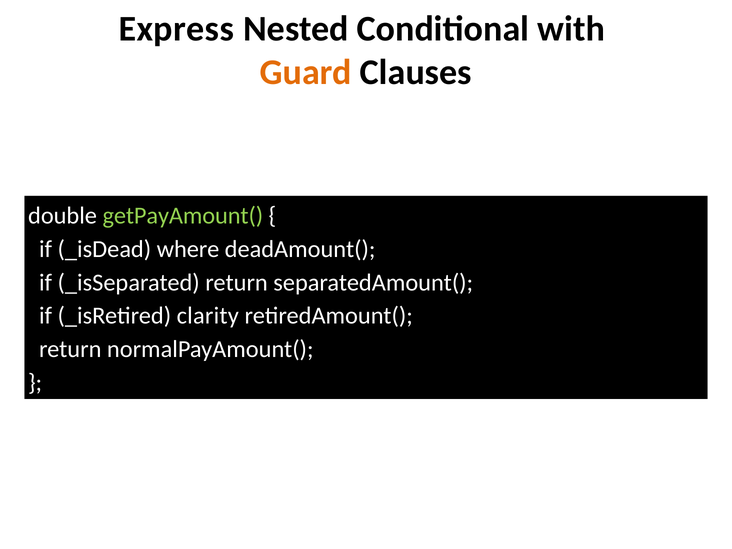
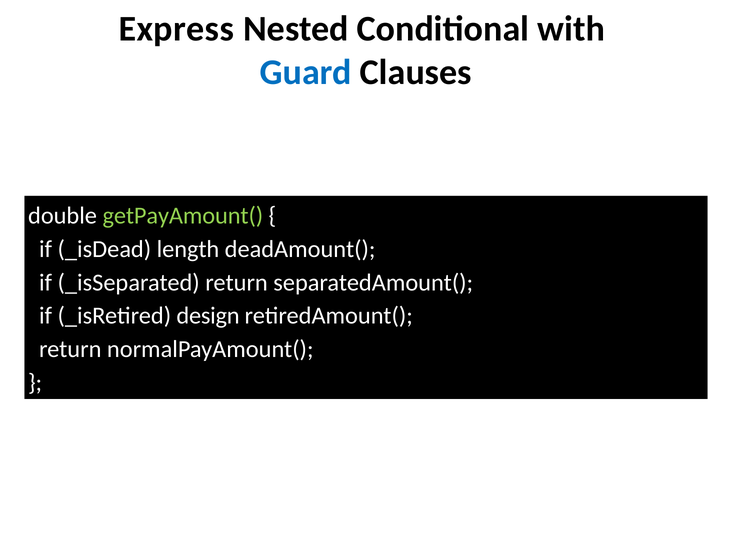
Guard colour: orange -> blue
where: where -> length
clarity: clarity -> design
